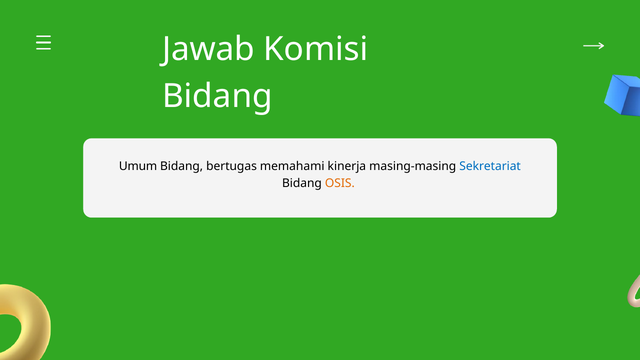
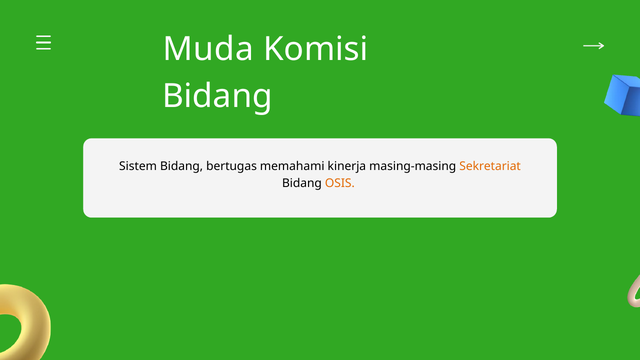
Jawab: Jawab -> Muda
Umum: Umum -> Sistem
Sekretariat colour: blue -> orange
